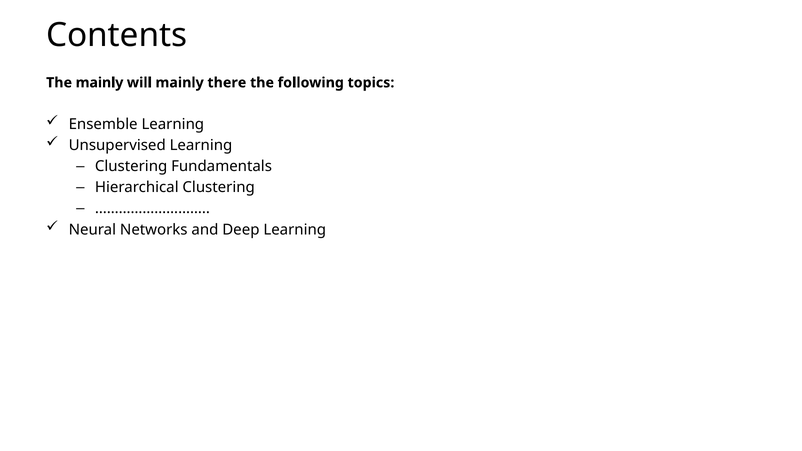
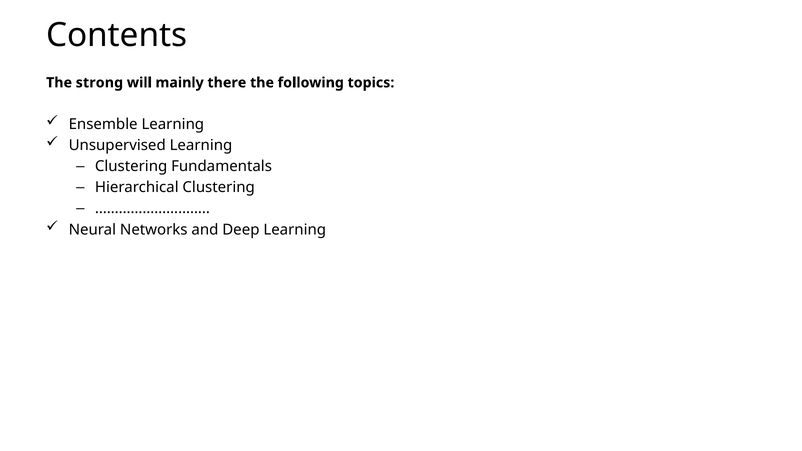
The mainly: mainly -> strong
